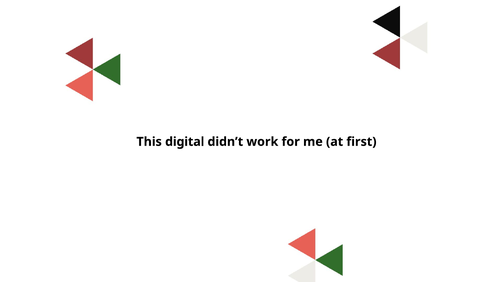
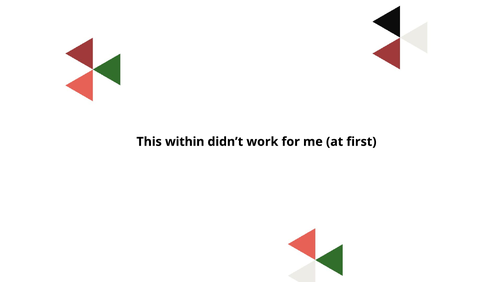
digital: digital -> within
